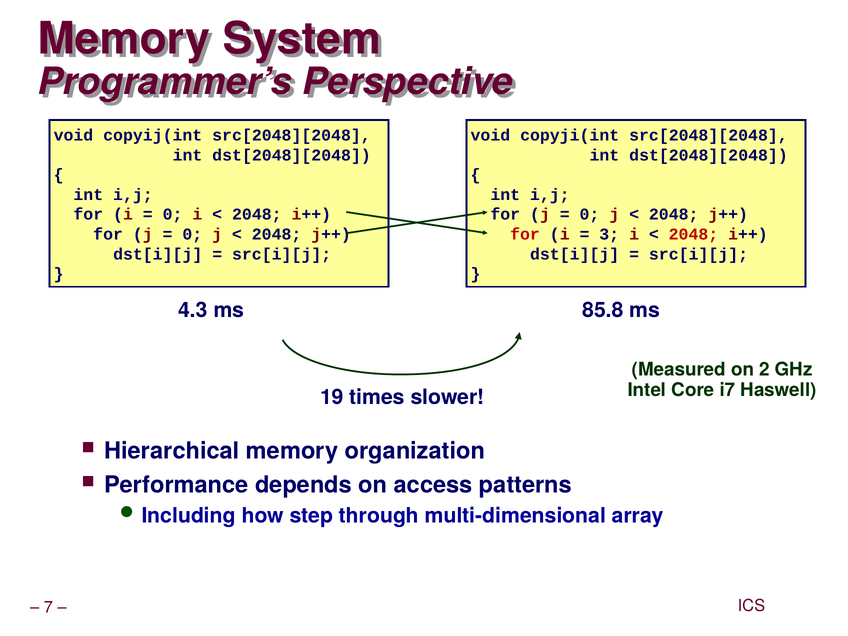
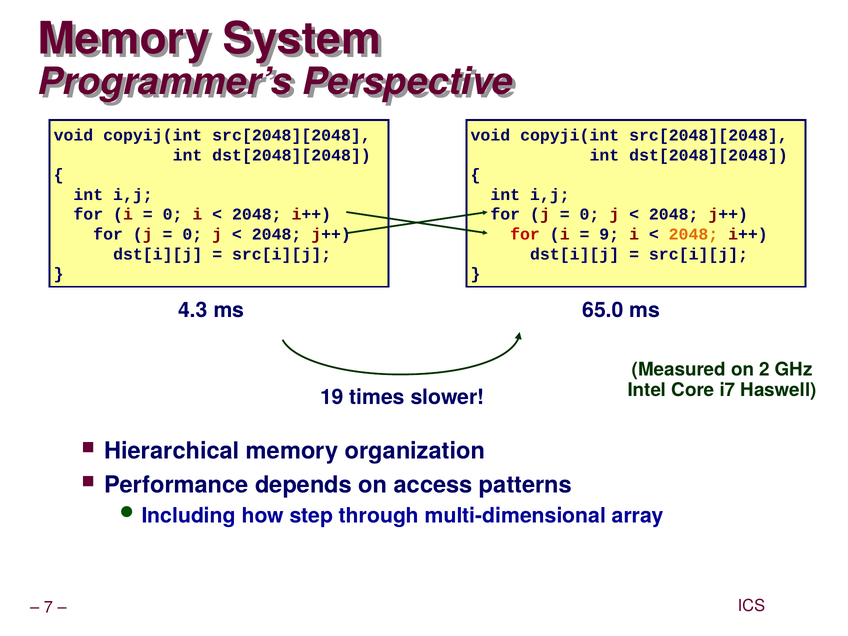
3: 3 -> 9
2048 at (693, 234) colour: red -> orange
85.8: 85.8 -> 65.0
